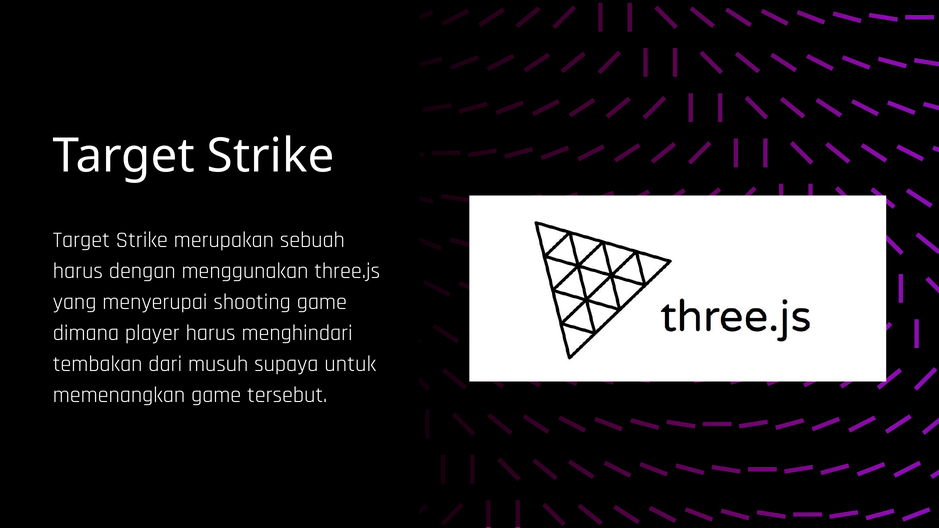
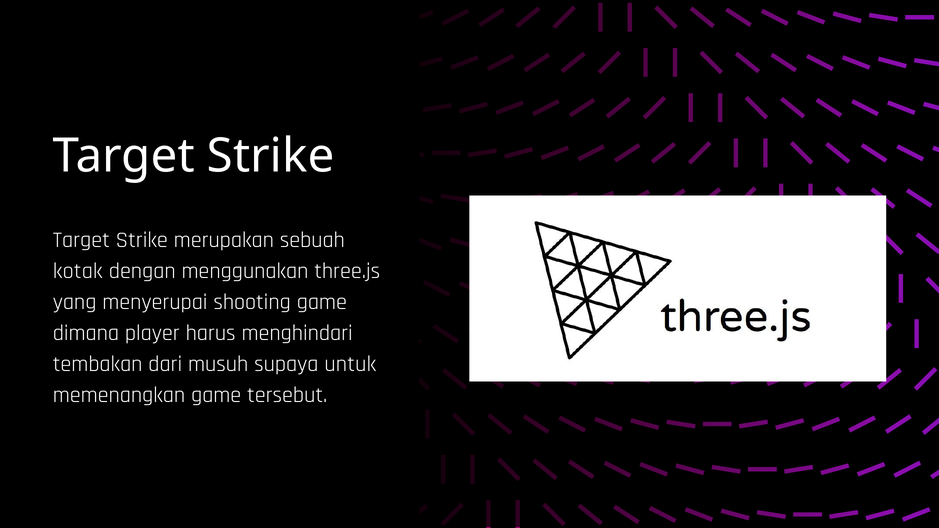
harus at (78, 271): harus -> kotak
